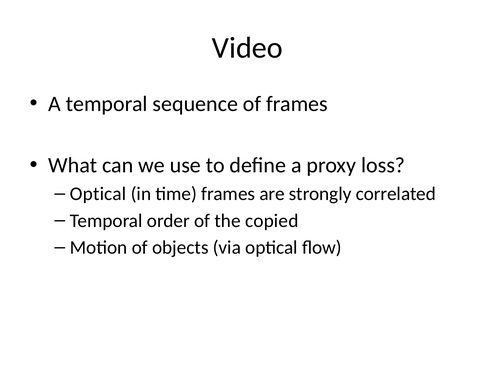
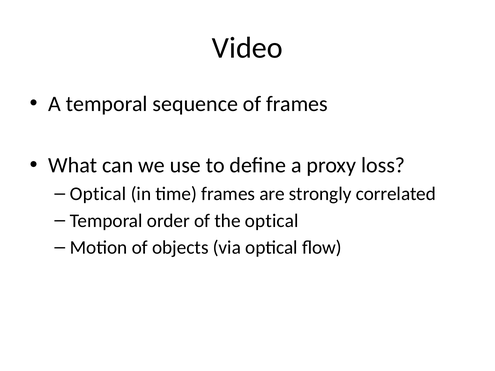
the copied: copied -> optical
